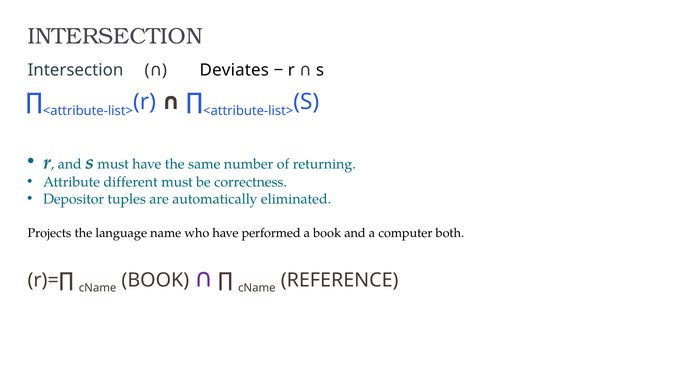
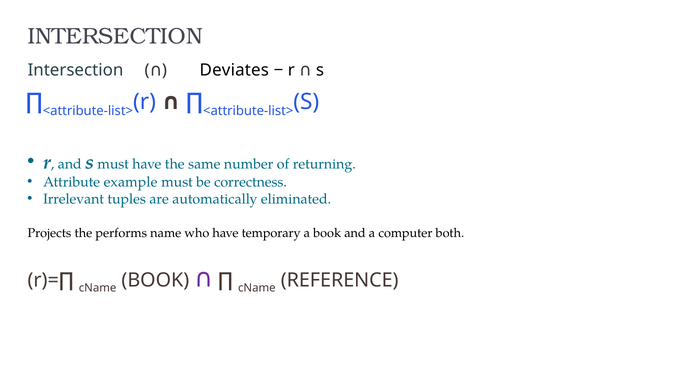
different: different -> example
Depositor: Depositor -> Irrelevant
language: language -> performs
performed: performed -> temporary
